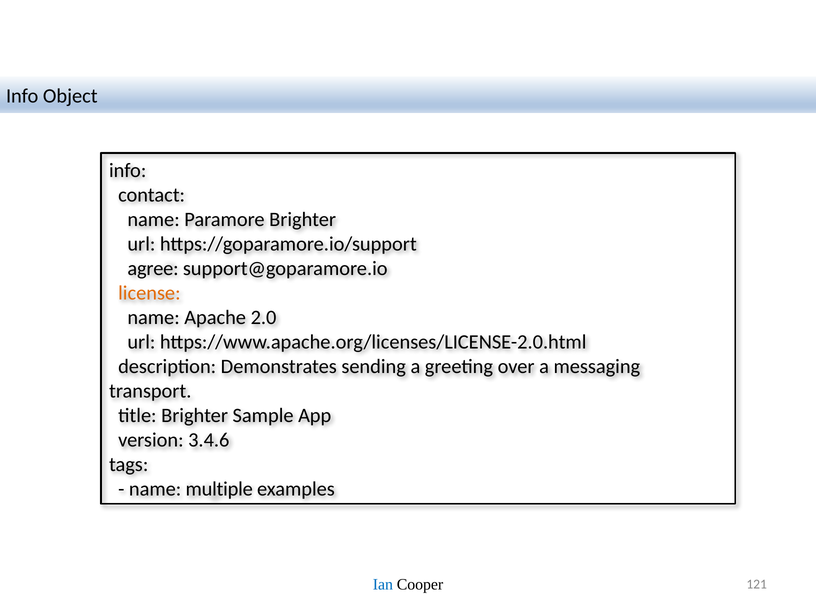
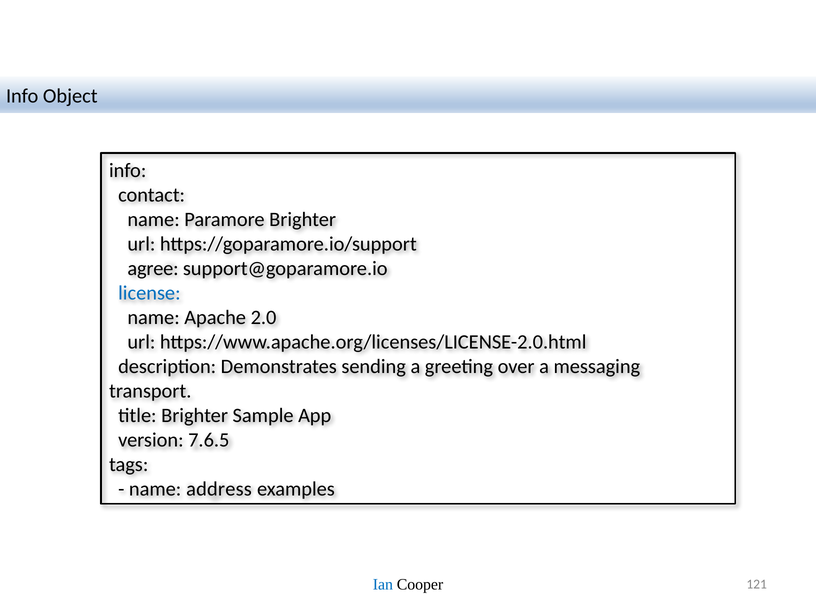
license colour: orange -> blue
3.4.6: 3.4.6 -> 7.6.5
multiple: multiple -> address
